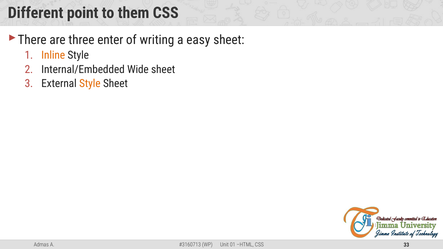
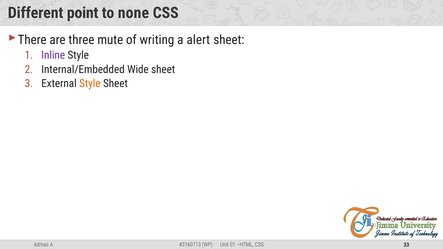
them: them -> none
enter: enter -> mute
easy: easy -> alert
Inline colour: orange -> purple
